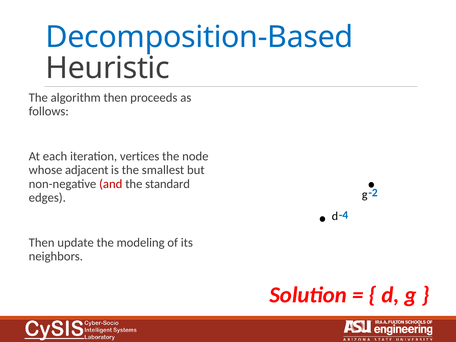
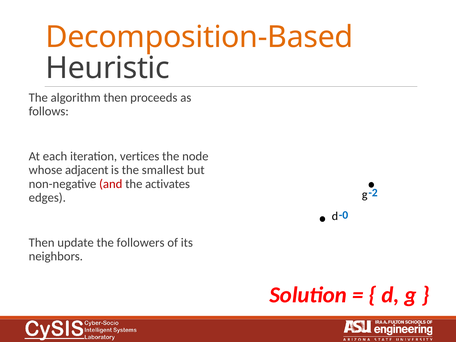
Decomposition-Based colour: blue -> orange
standard: standard -> activates
-4: -4 -> -0
modeling: modeling -> followers
